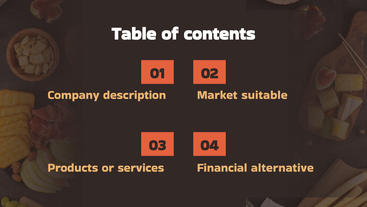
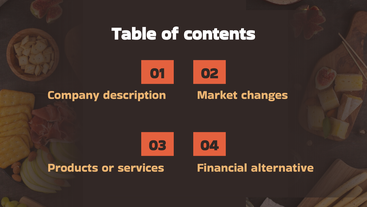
suitable: suitable -> changes
